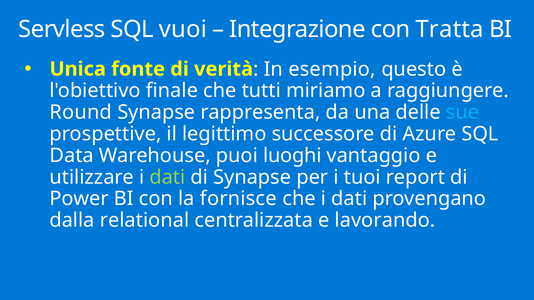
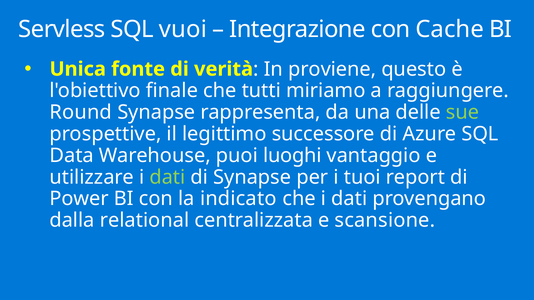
Tratta: Tratta -> Cache
esempio: esempio -> proviene
sue colour: light blue -> light green
fornisce: fornisce -> indicato
lavorando: lavorando -> scansione
